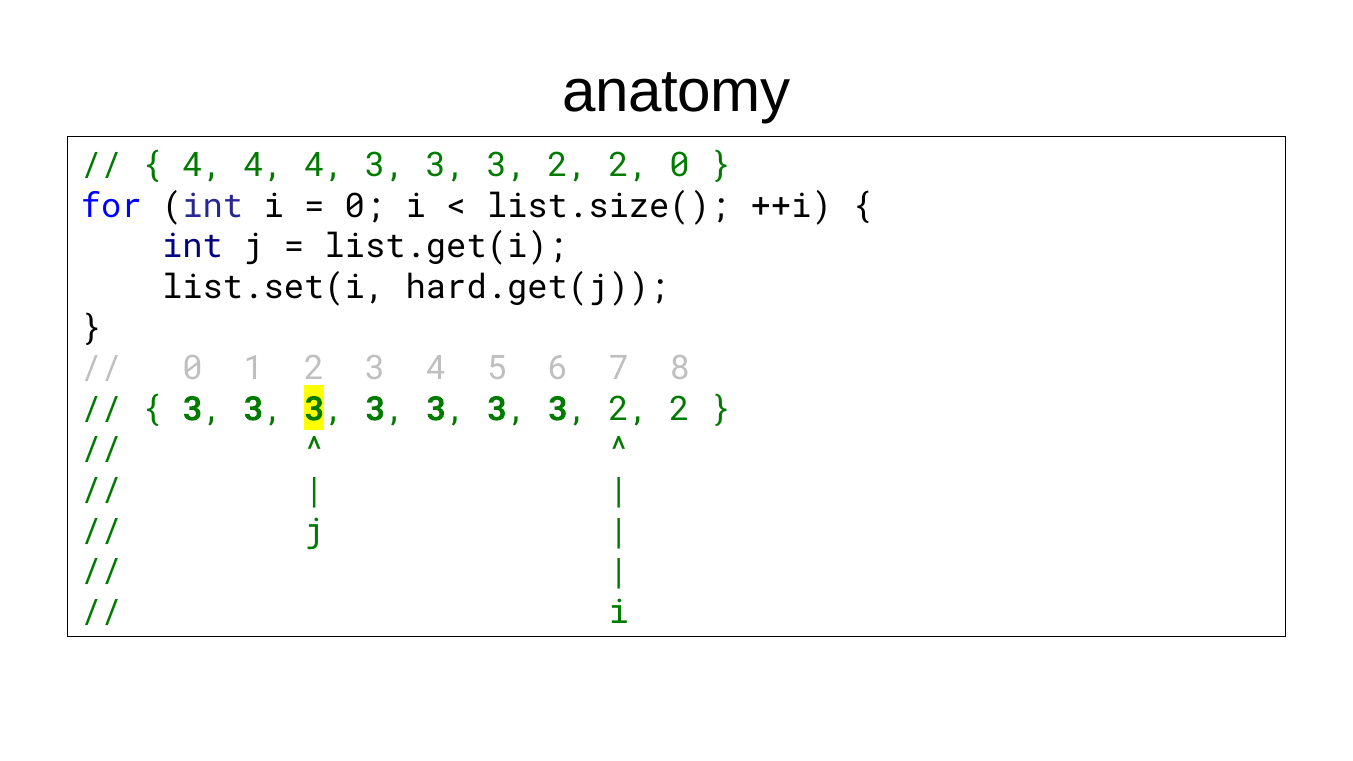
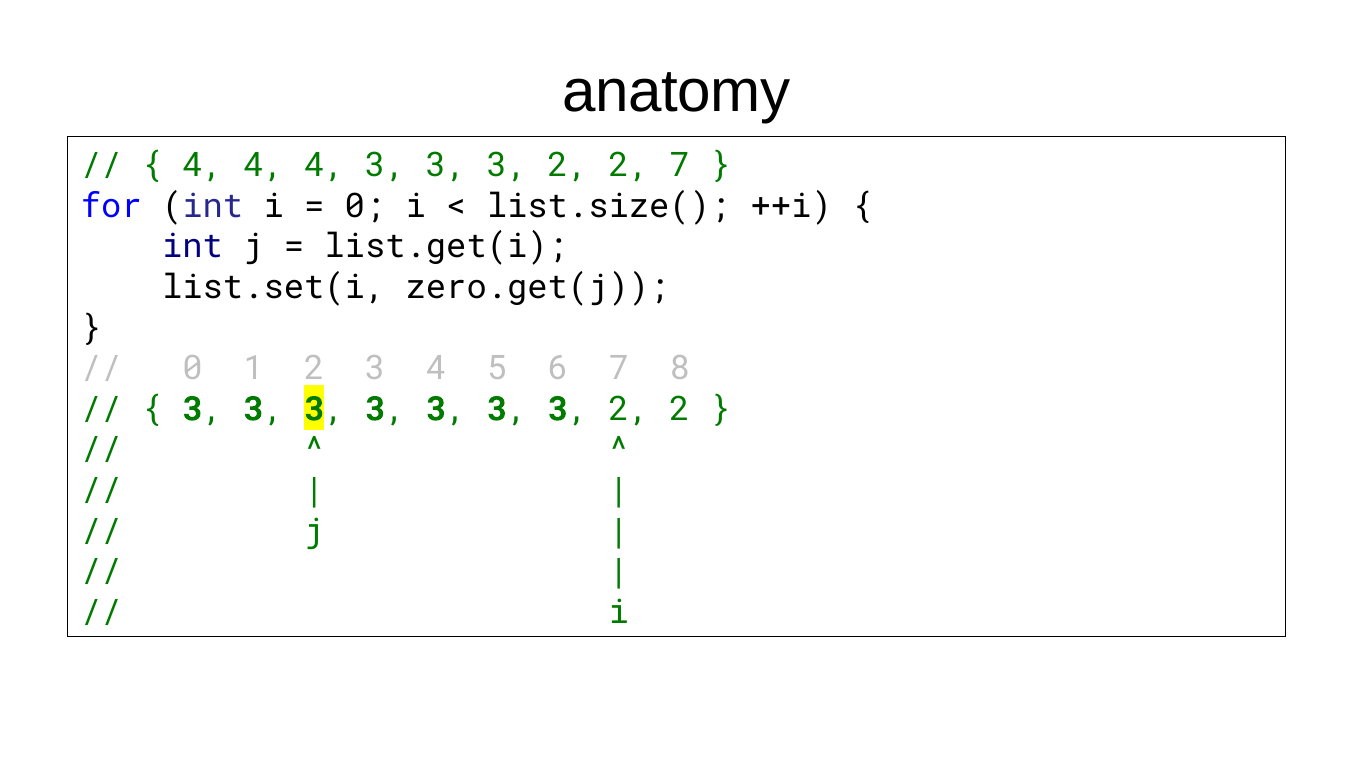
2 0: 0 -> 7
hard.get(j: hard.get(j -> zero.get(j
